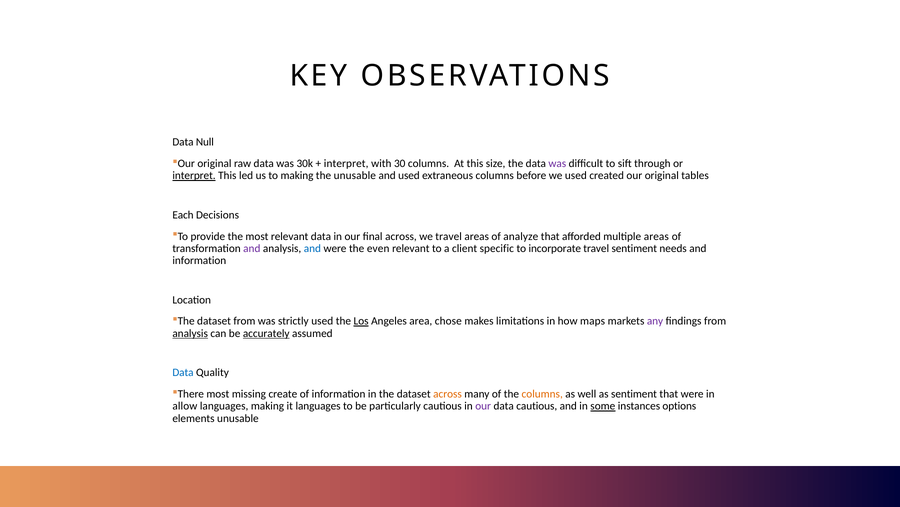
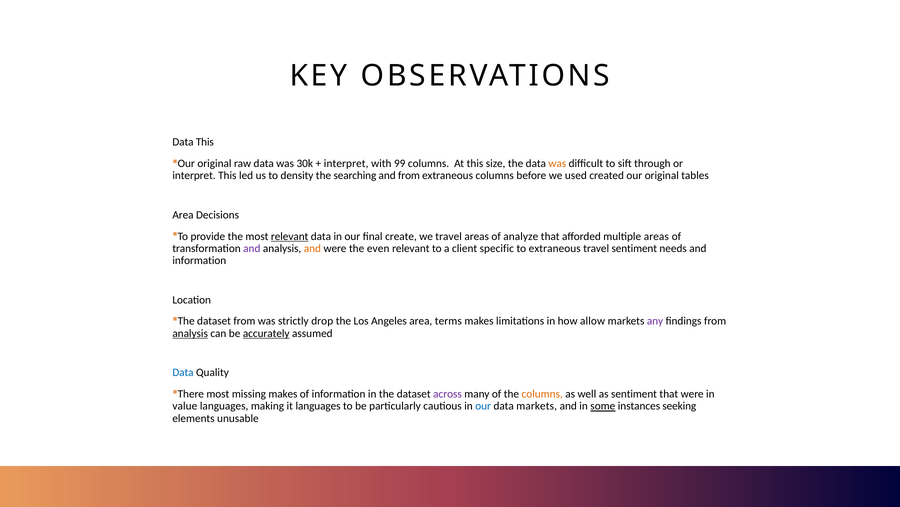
Data Null: Null -> This
30: 30 -> 99
was at (557, 163) colour: purple -> orange
interpret at (194, 175) underline: present -> none
to making: making -> density
the unusable: unusable -> searching
and used: used -> from
Each at (183, 215): Each -> Area
relevant at (290, 236) underline: none -> present
final across: across -> create
and at (312, 248) colour: blue -> orange
to incorporate: incorporate -> extraneous
strictly used: used -> drop
Los underline: present -> none
chose: chose -> terms
maps: maps -> allow
missing create: create -> makes
across at (447, 393) colour: orange -> purple
allow: allow -> value
our at (483, 406) colour: purple -> blue
data cautious: cautious -> markets
options: options -> seeking
